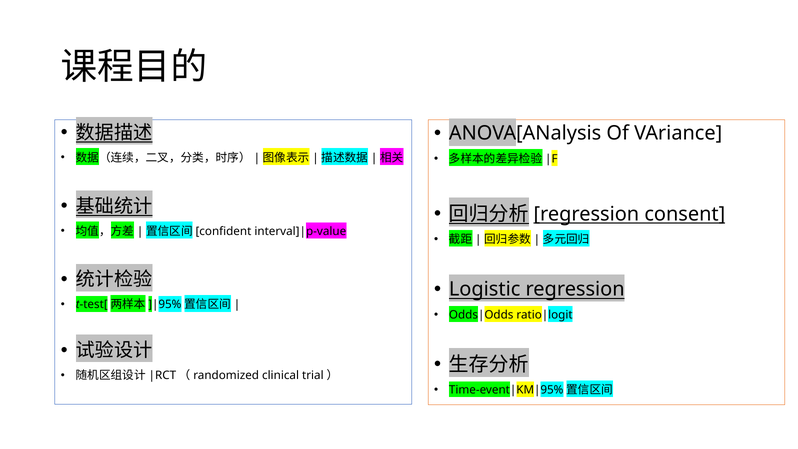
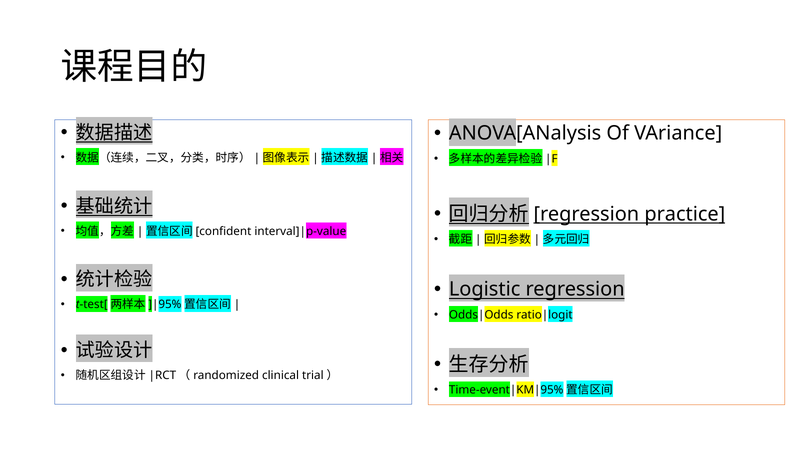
consent: consent -> practice
